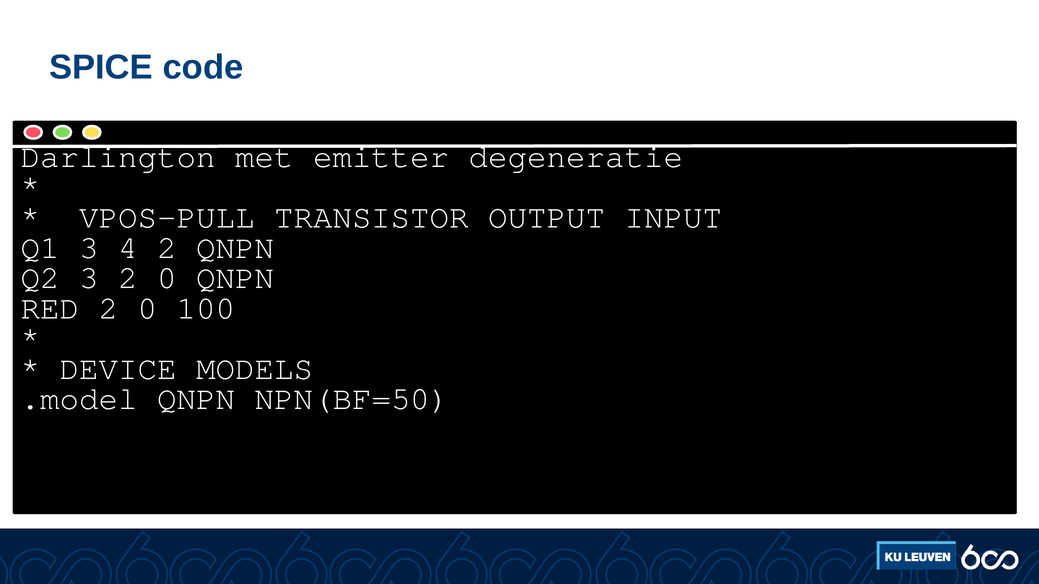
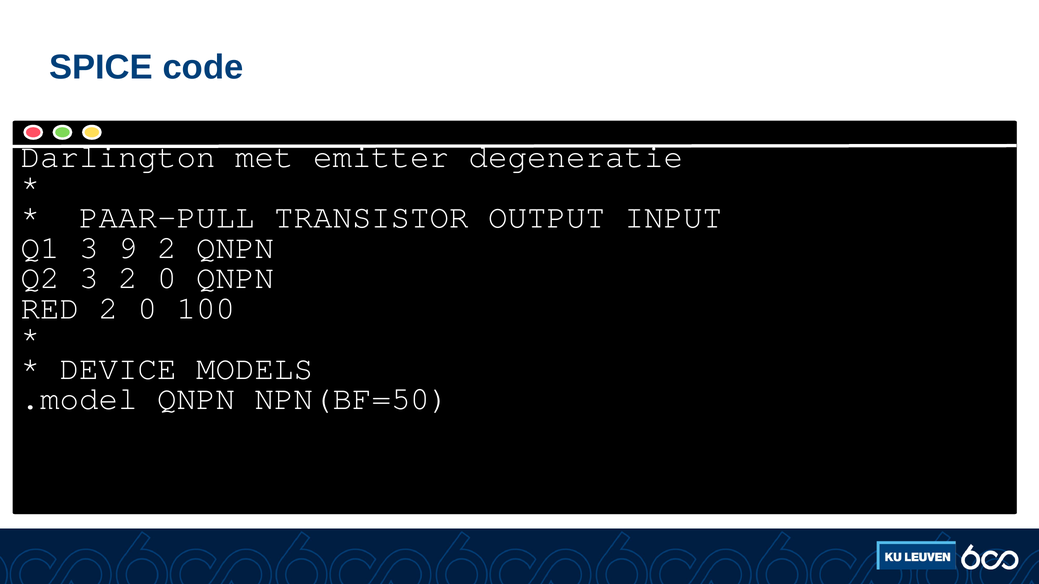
VPOS-PULL: VPOS-PULL -> PAAR-PULL
4: 4 -> 9
